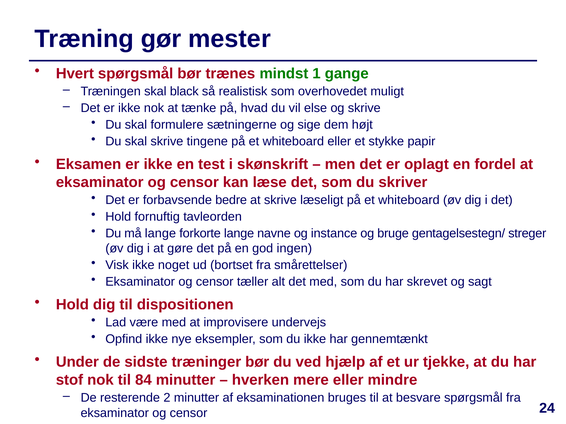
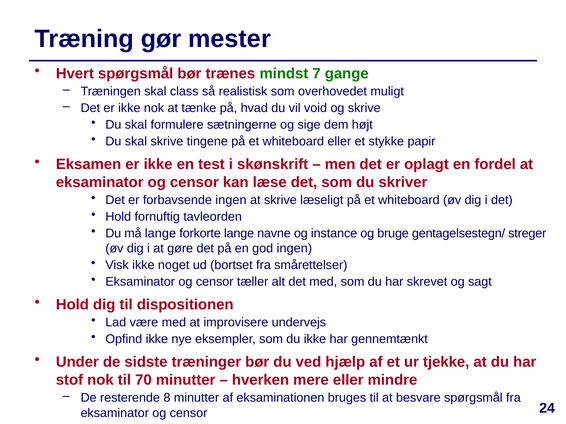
1: 1 -> 7
black: black -> class
else: else -> void
forbavsende bedre: bedre -> ingen
84: 84 -> 70
2: 2 -> 8
